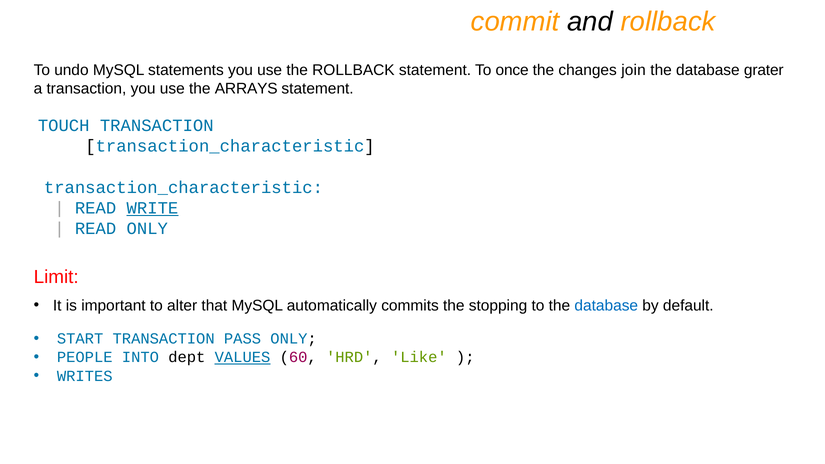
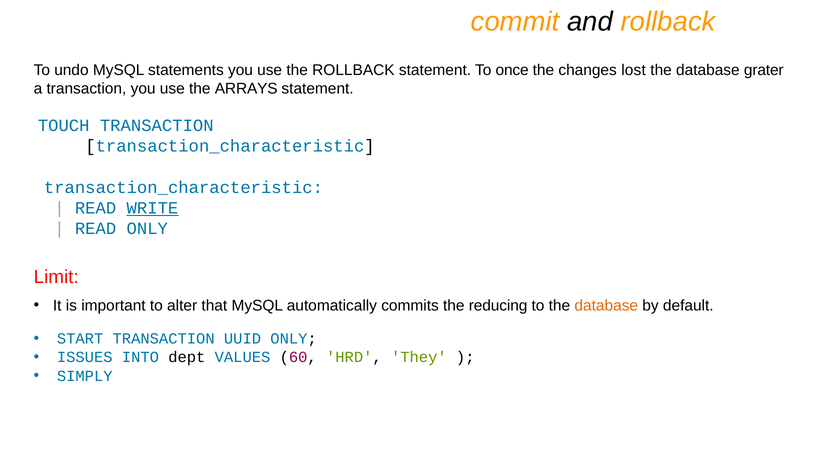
join: join -> lost
stopping: stopping -> reducing
database at (606, 306) colour: blue -> orange
PASS: PASS -> UUID
PEOPLE: PEOPLE -> ISSUES
VALUES underline: present -> none
Like: Like -> They
WRITES: WRITES -> SIMPLY
